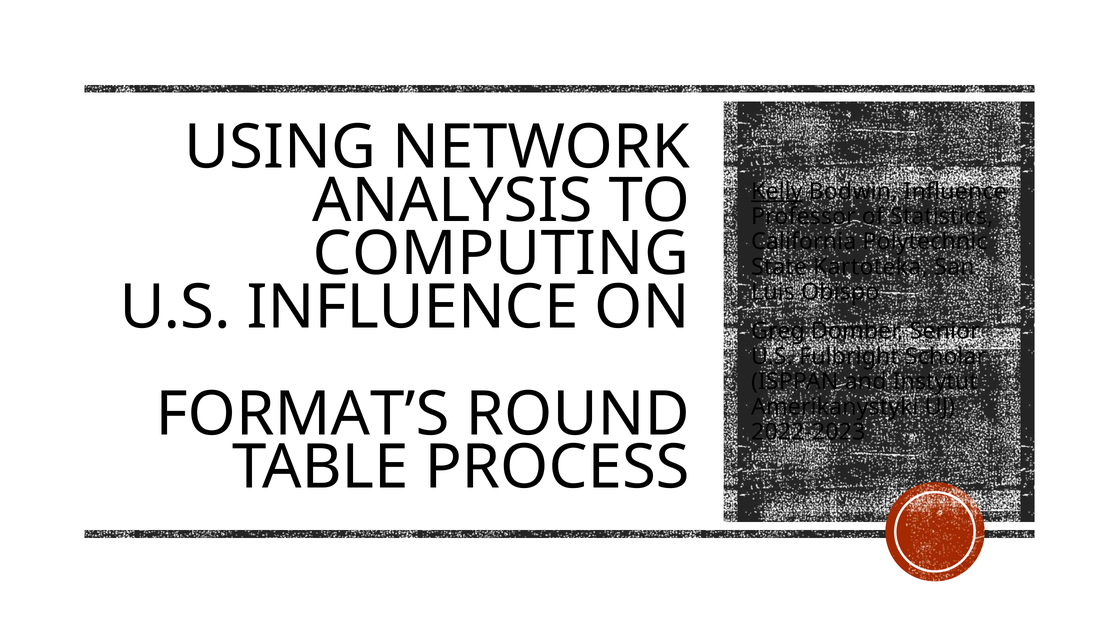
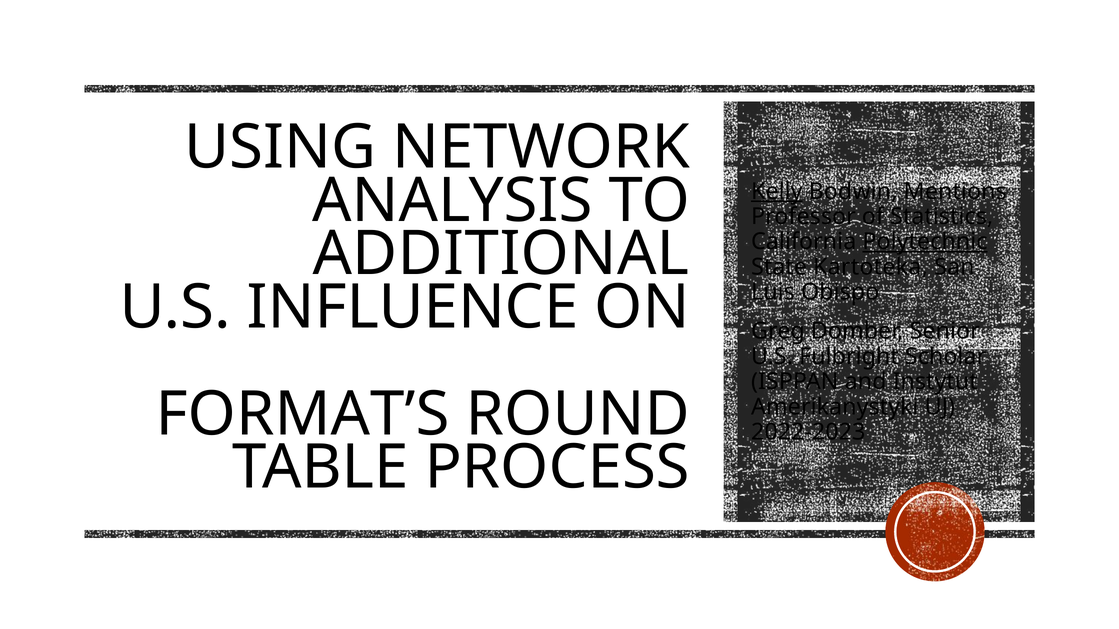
Bodwin Influence: Influence -> Mentions
Polytechnic underline: none -> present
COMPUTING: COMPUTING -> ADDITIONAL
